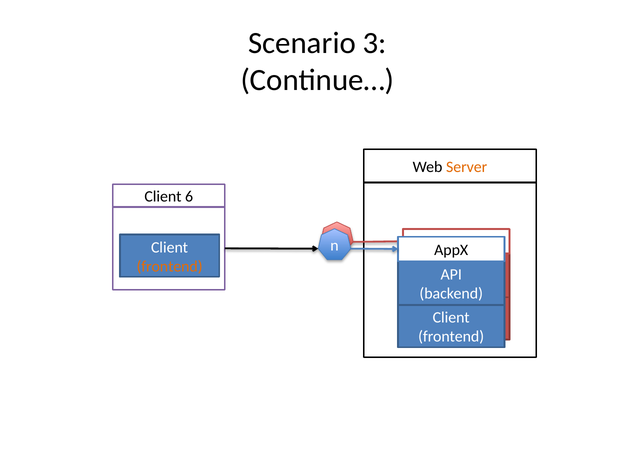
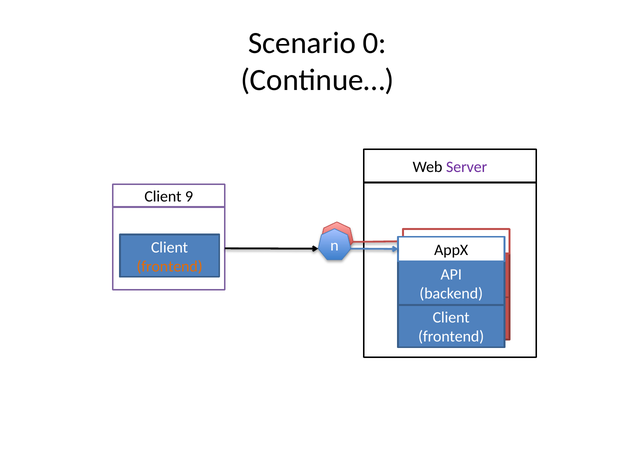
3: 3 -> 0
Server colour: orange -> purple
6: 6 -> 9
